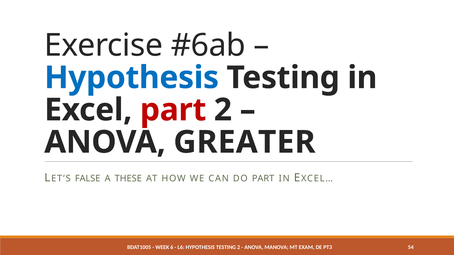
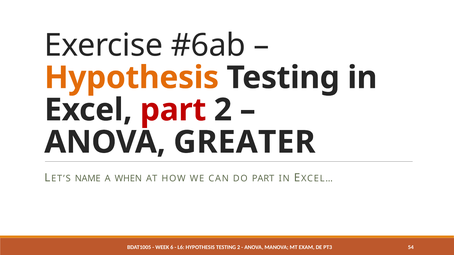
Hypothesis at (132, 78) colour: blue -> orange
FALSE: FALSE -> NAME
THESE: THESE -> WHEN
